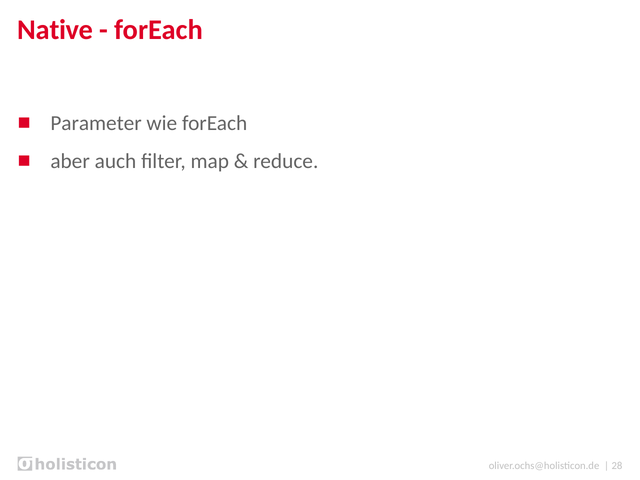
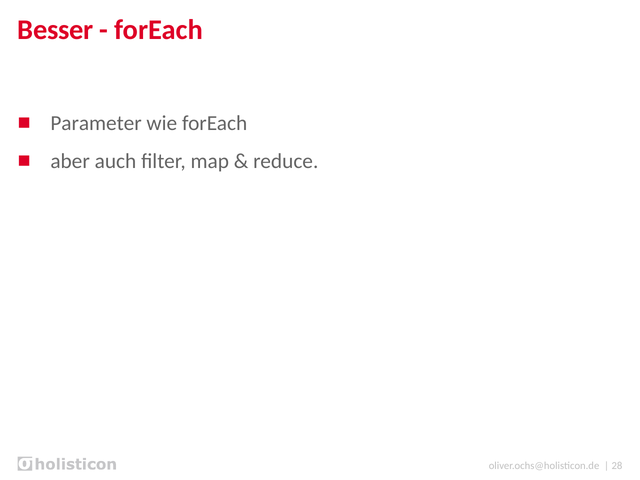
Native: Native -> Besser
